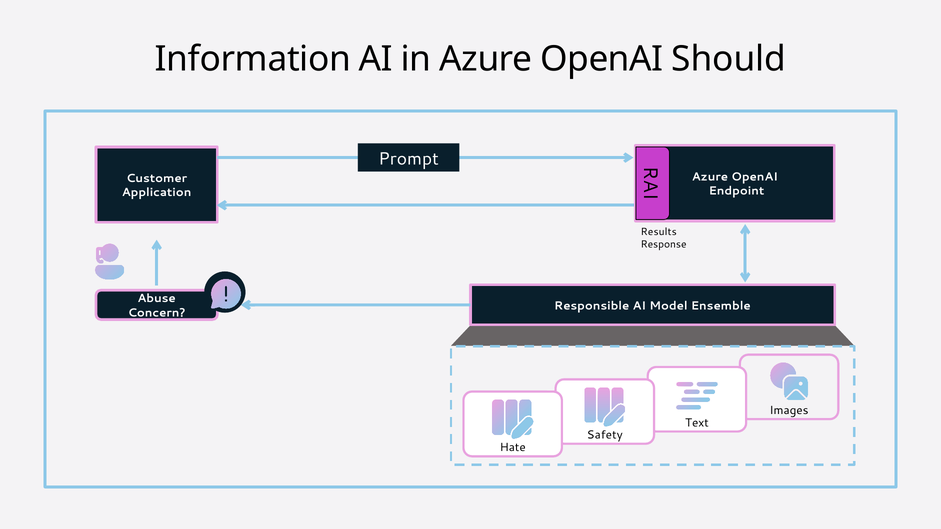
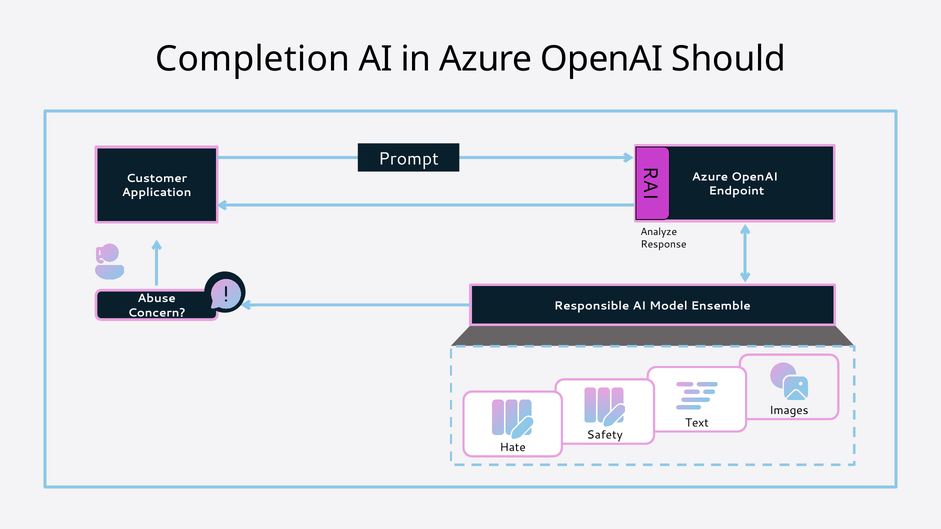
Information: Information -> Completion
Results: Results -> Analyze
